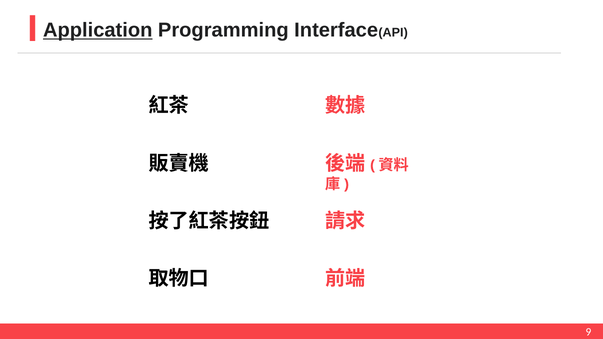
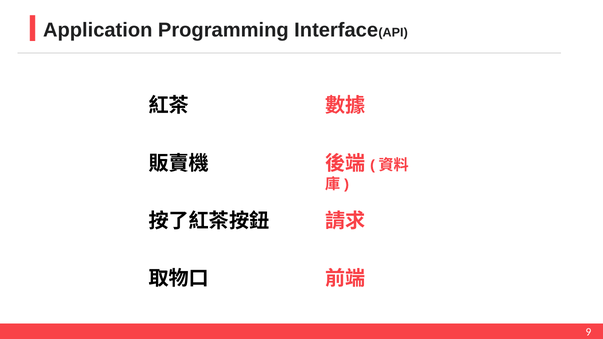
Application underline: present -> none
